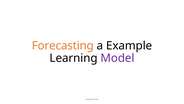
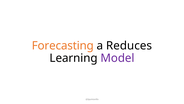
Example: Example -> Reduces
